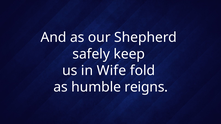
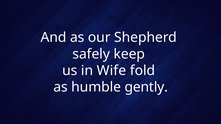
reigns: reigns -> gently
